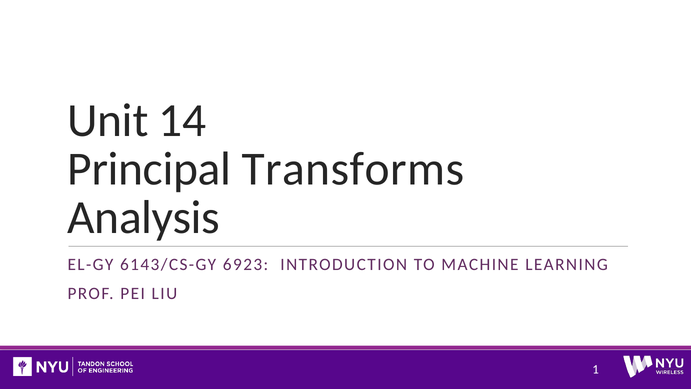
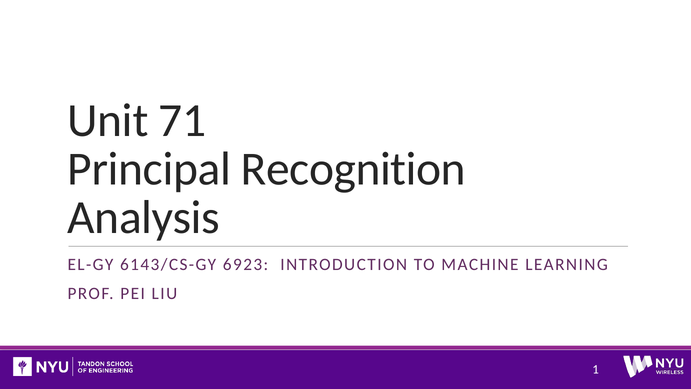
14: 14 -> 71
Transforms: Transforms -> Recognition
